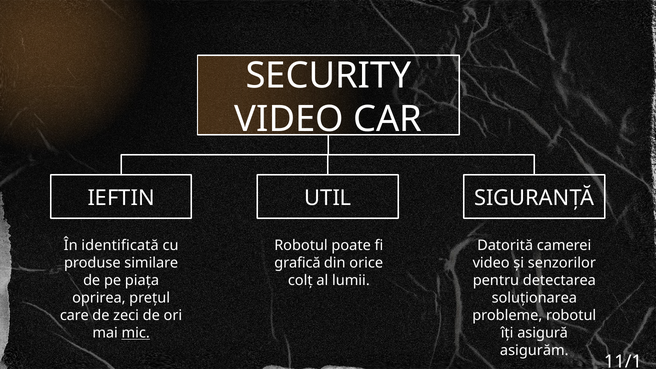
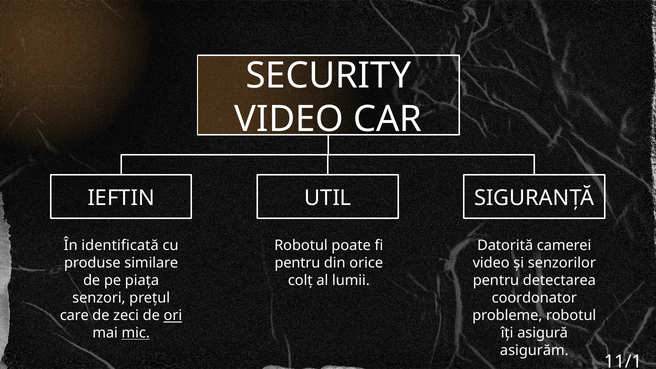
grafică at (297, 263): grafică -> pentru
oprirea: oprirea -> senzori
soluționarea: soluționarea -> coordonator
ori underline: none -> present
